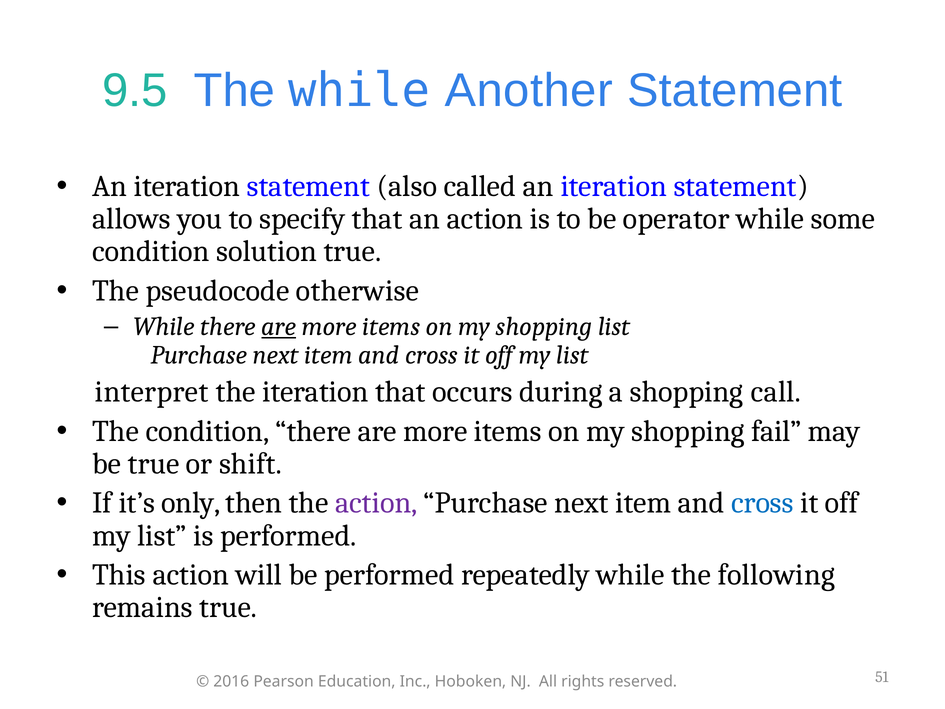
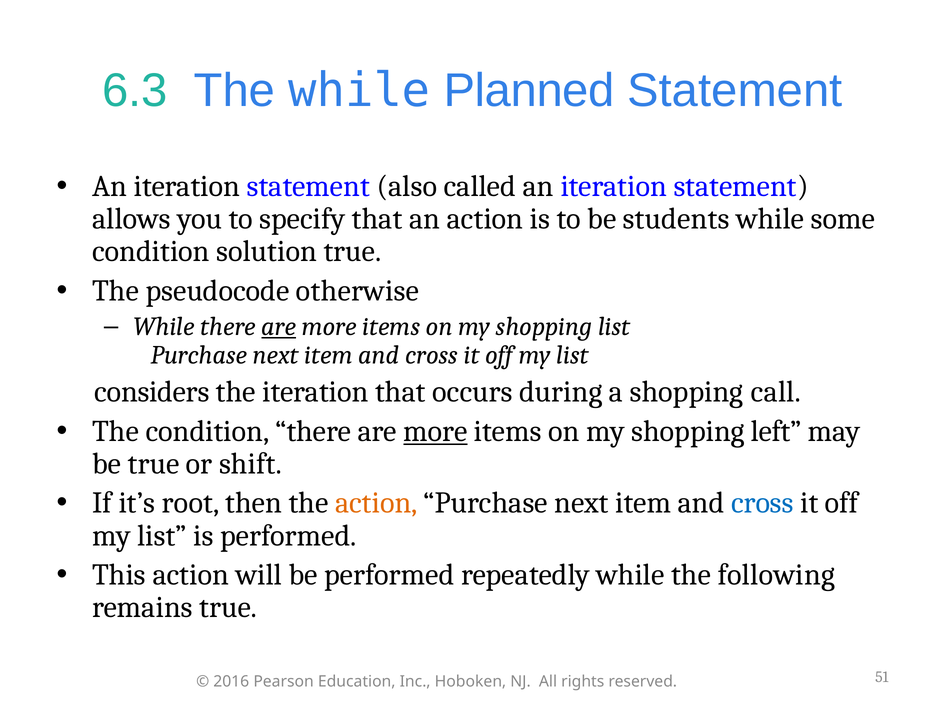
9.5: 9.5 -> 6.3
Another: Another -> Planned
operator: operator -> students
interpret: interpret -> considers
more at (435, 431) underline: none -> present
fail: fail -> left
only: only -> root
action at (376, 503) colour: purple -> orange
